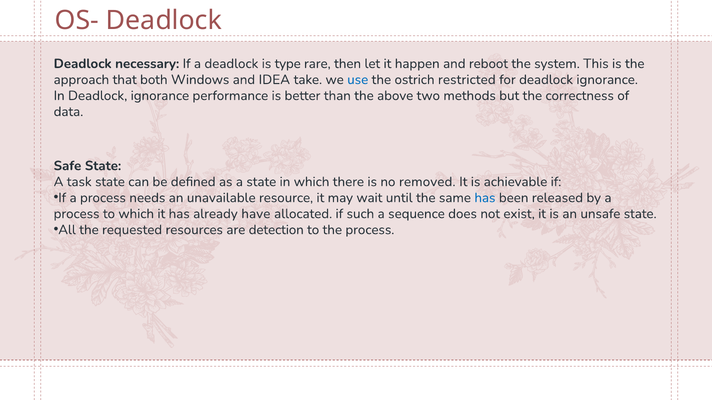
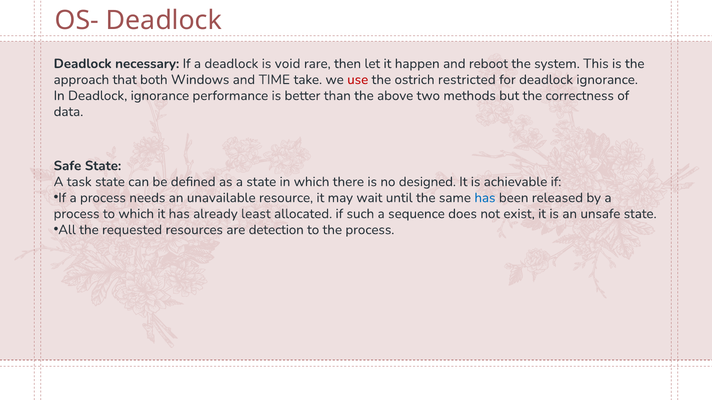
type: type -> void
IDEA: IDEA -> TIME
use colour: blue -> red
removed: removed -> designed
have: have -> least
